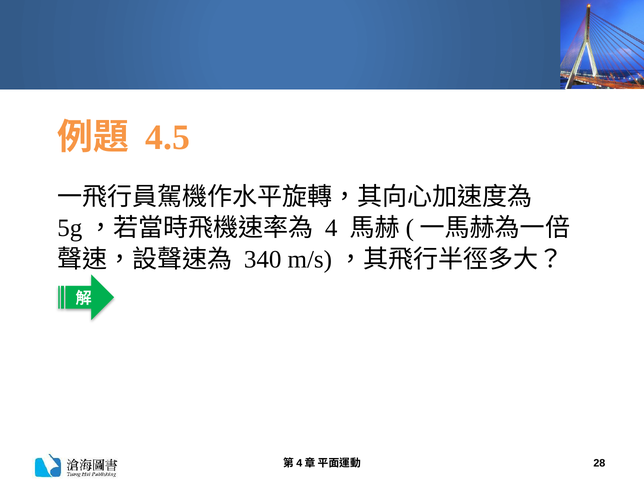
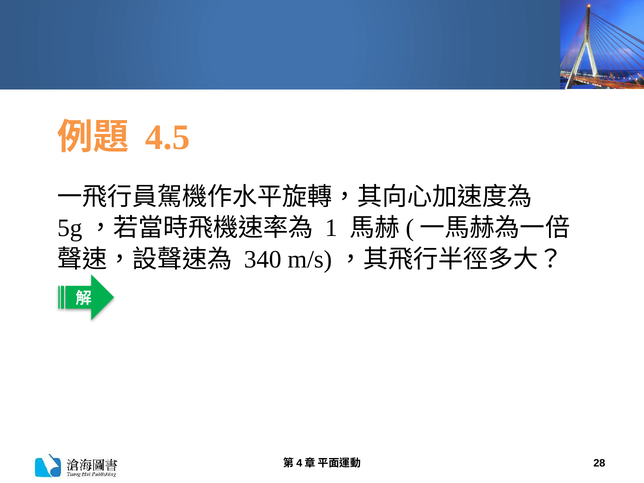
4: 4 -> 1
